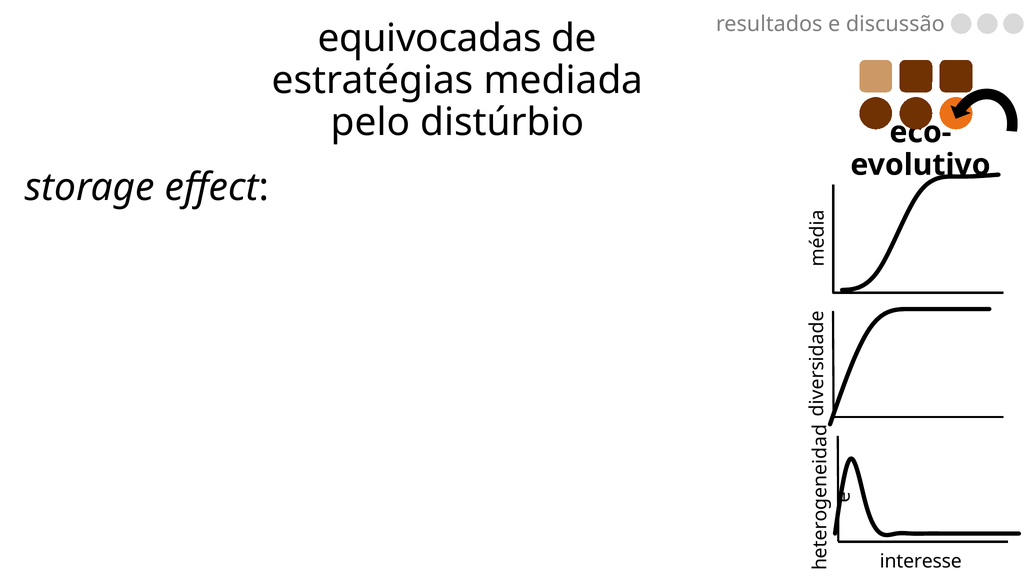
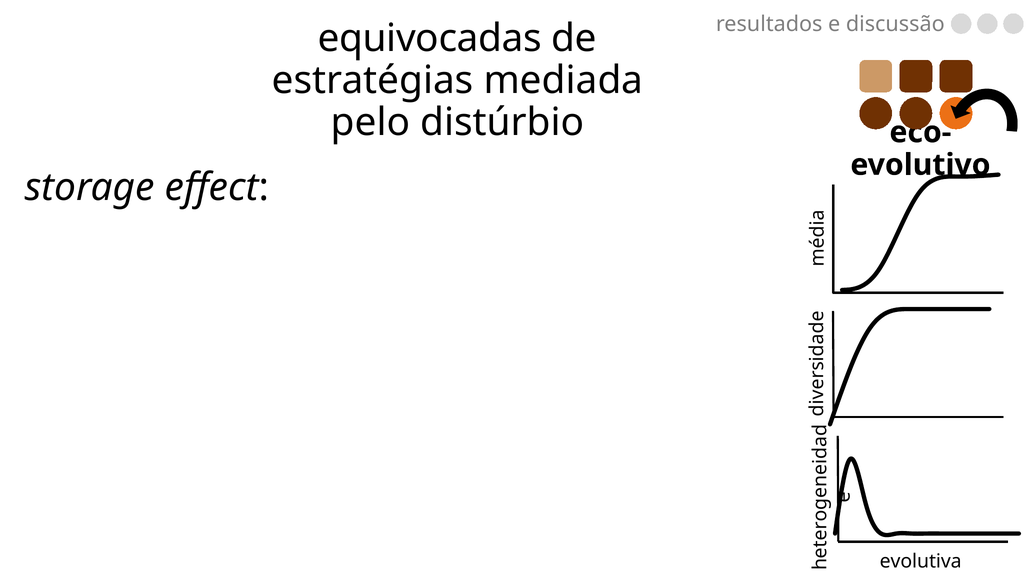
interesse: interesse -> evolutiva
